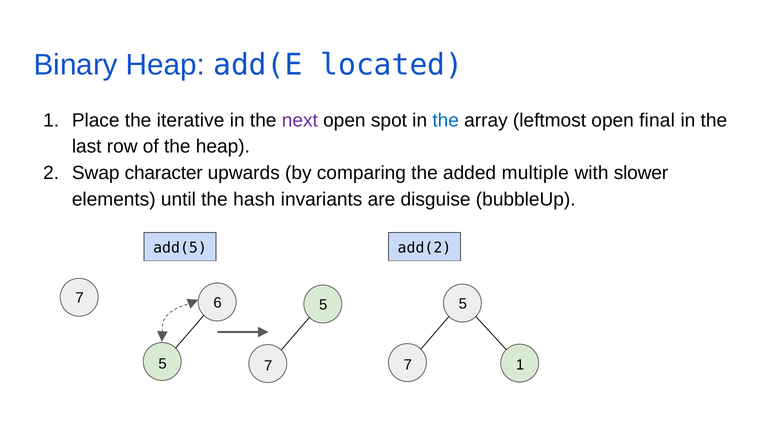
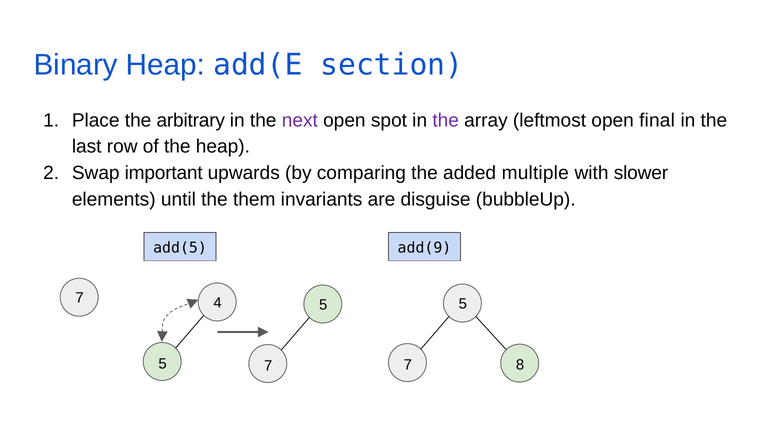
located: located -> section
iterative: iterative -> arbitrary
the at (446, 120) colour: blue -> purple
character: character -> important
hash: hash -> them
add(2: add(2 -> add(9
6: 6 -> 4
7 1: 1 -> 8
